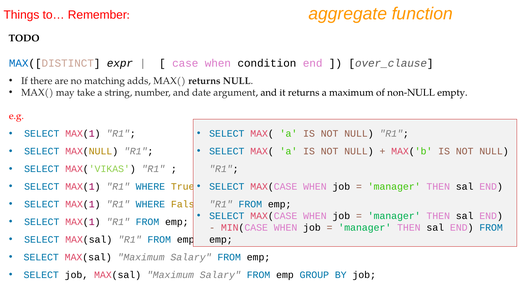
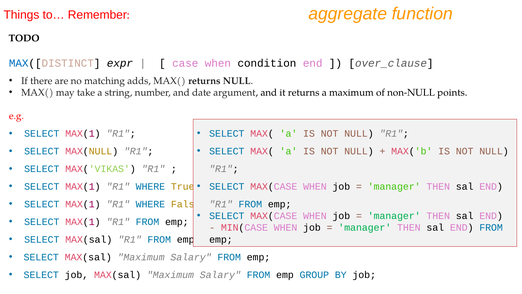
empty: empty -> points
